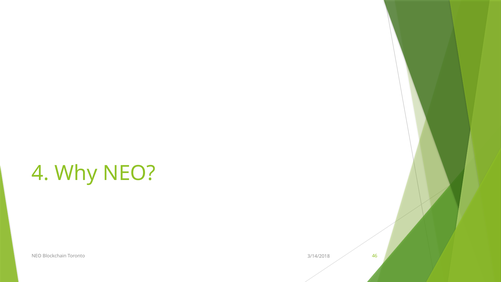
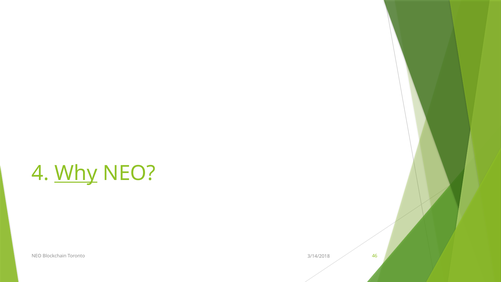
Why underline: none -> present
